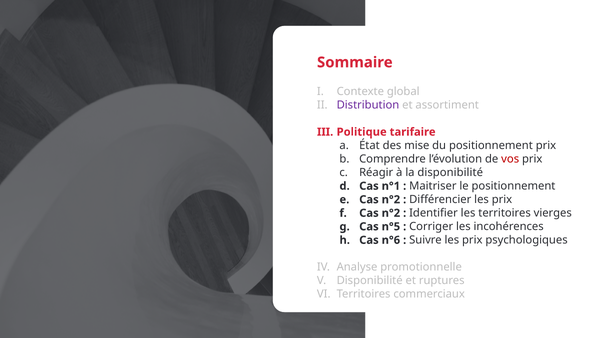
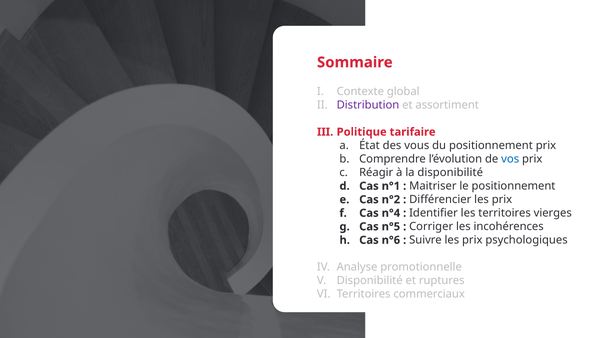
mise: mise -> vous
vos colour: red -> blue
n°2 at (391, 213): n°2 -> n°4
